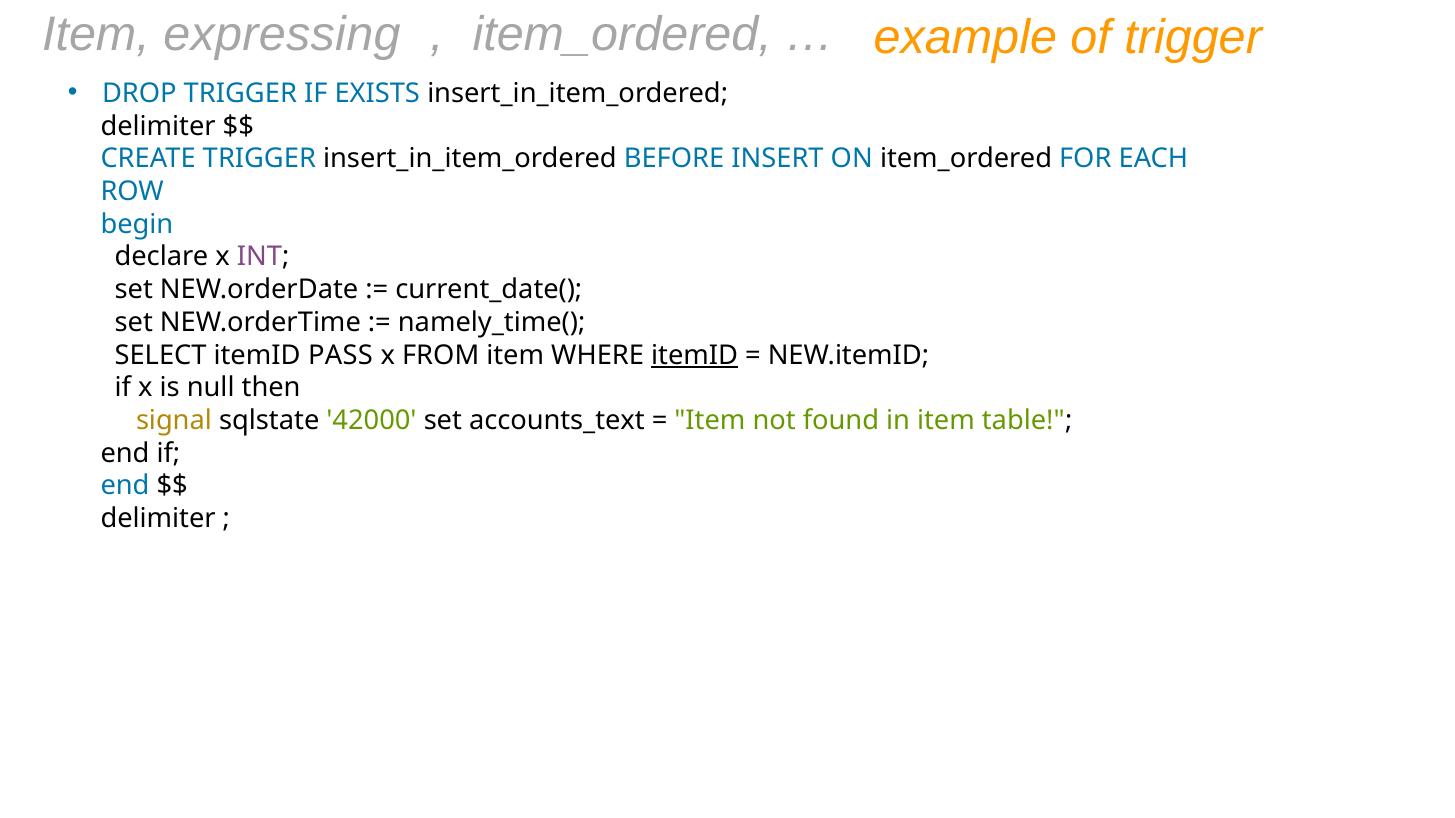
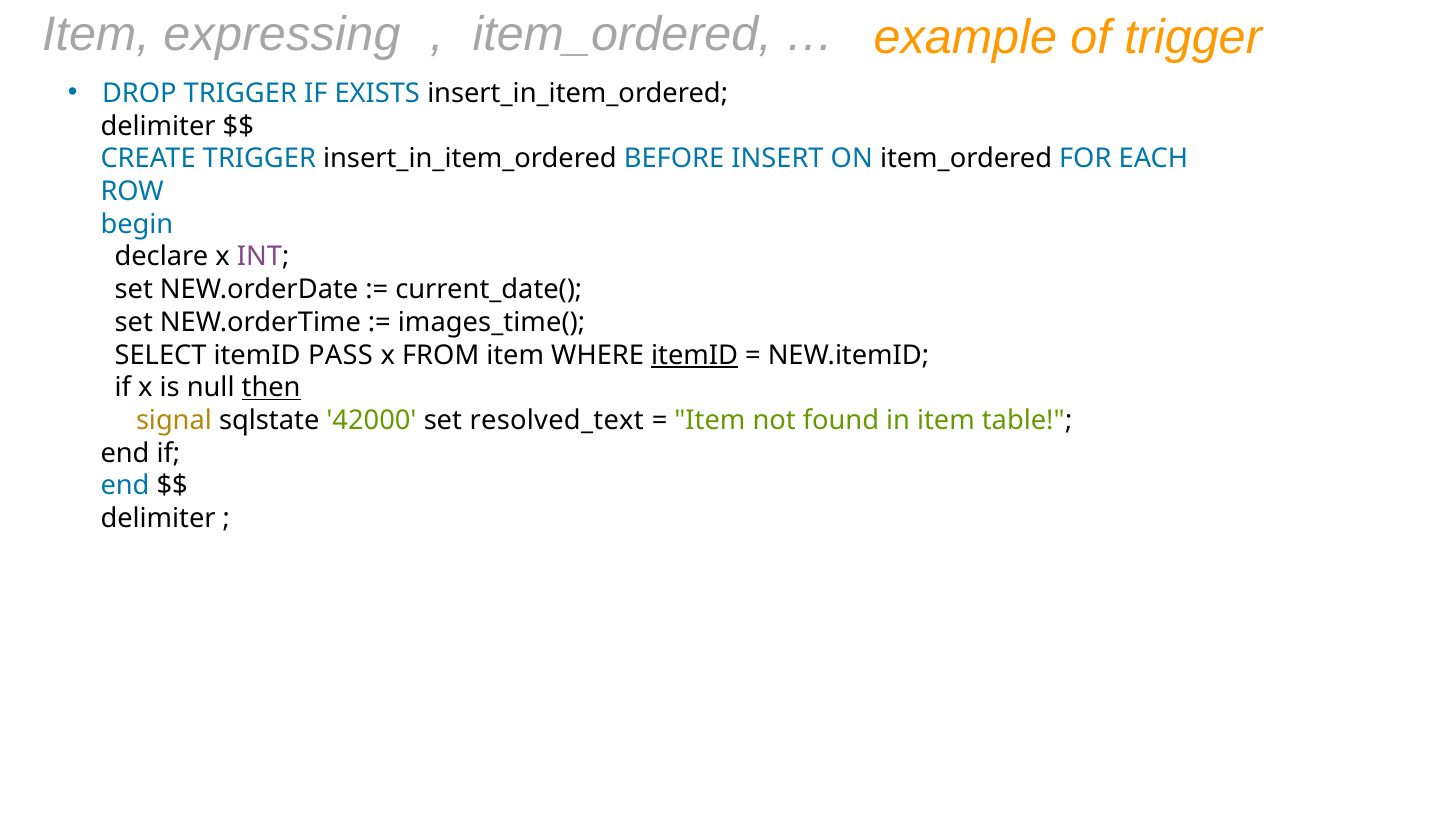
namely_time(: namely_time( -> images_time(
then underline: none -> present
accounts_text: accounts_text -> resolved_text
